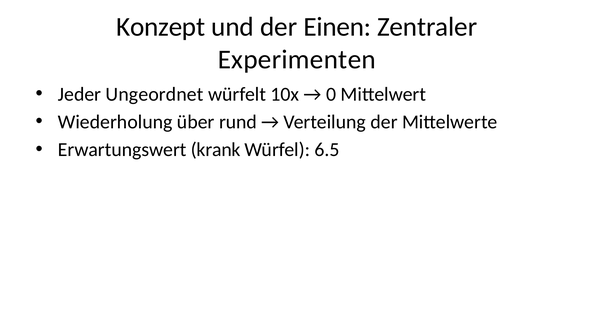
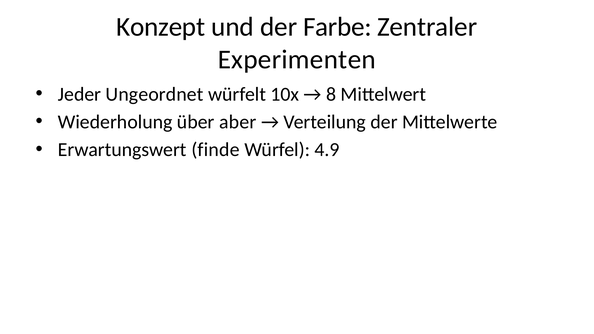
Einen: Einen -> Farbe
0: 0 -> 8
rund: rund -> aber
krank: krank -> finde
6.5: 6.5 -> 4.9
